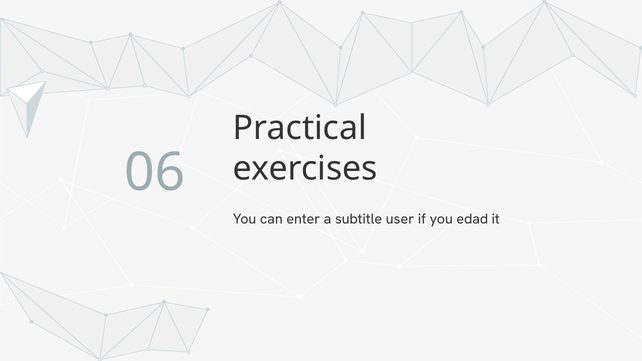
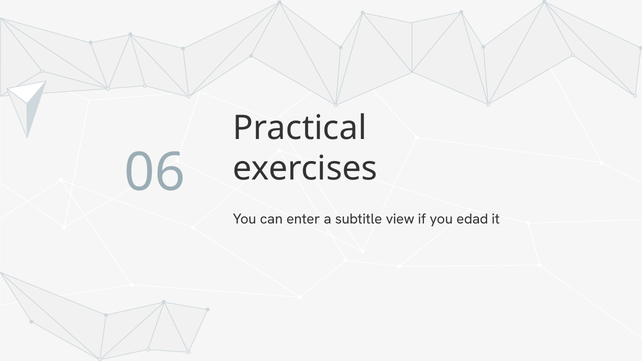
user: user -> view
